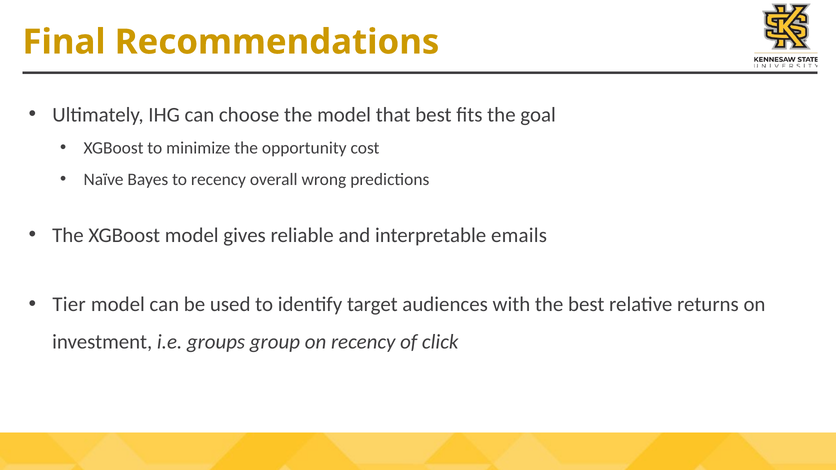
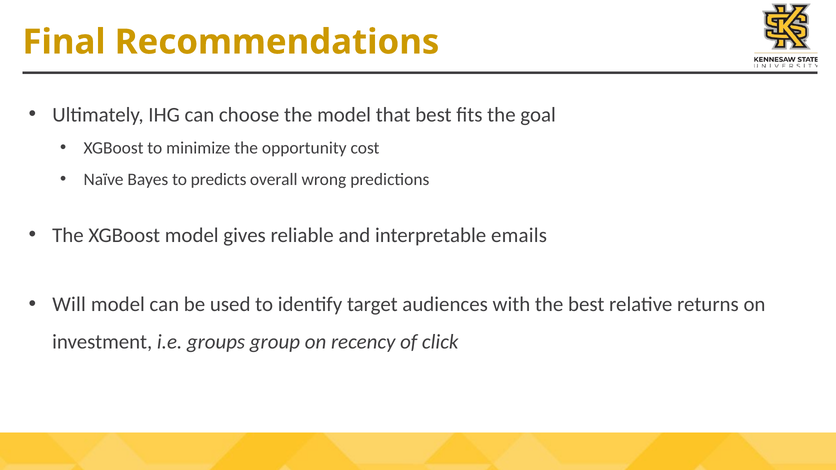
to recency: recency -> predicts
Tier: Tier -> Will
